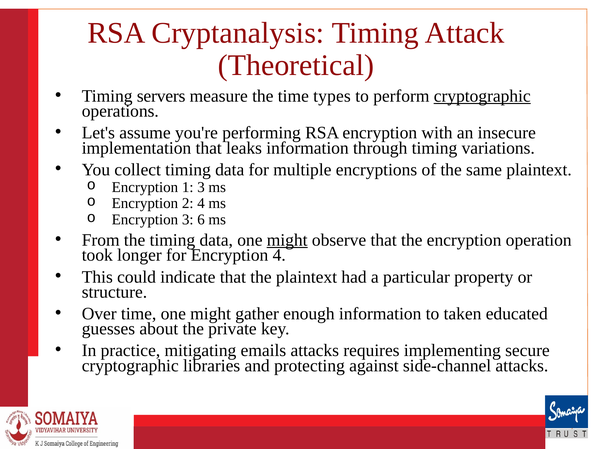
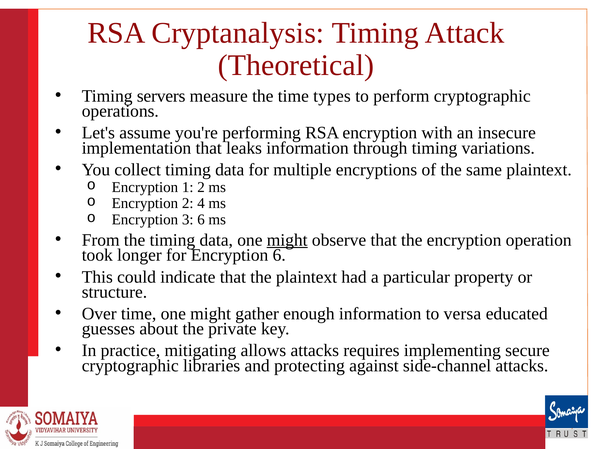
cryptographic at (482, 96) underline: present -> none
1 3: 3 -> 2
Encryption 4: 4 -> 6
taken: taken -> versa
emails: emails -> allows
